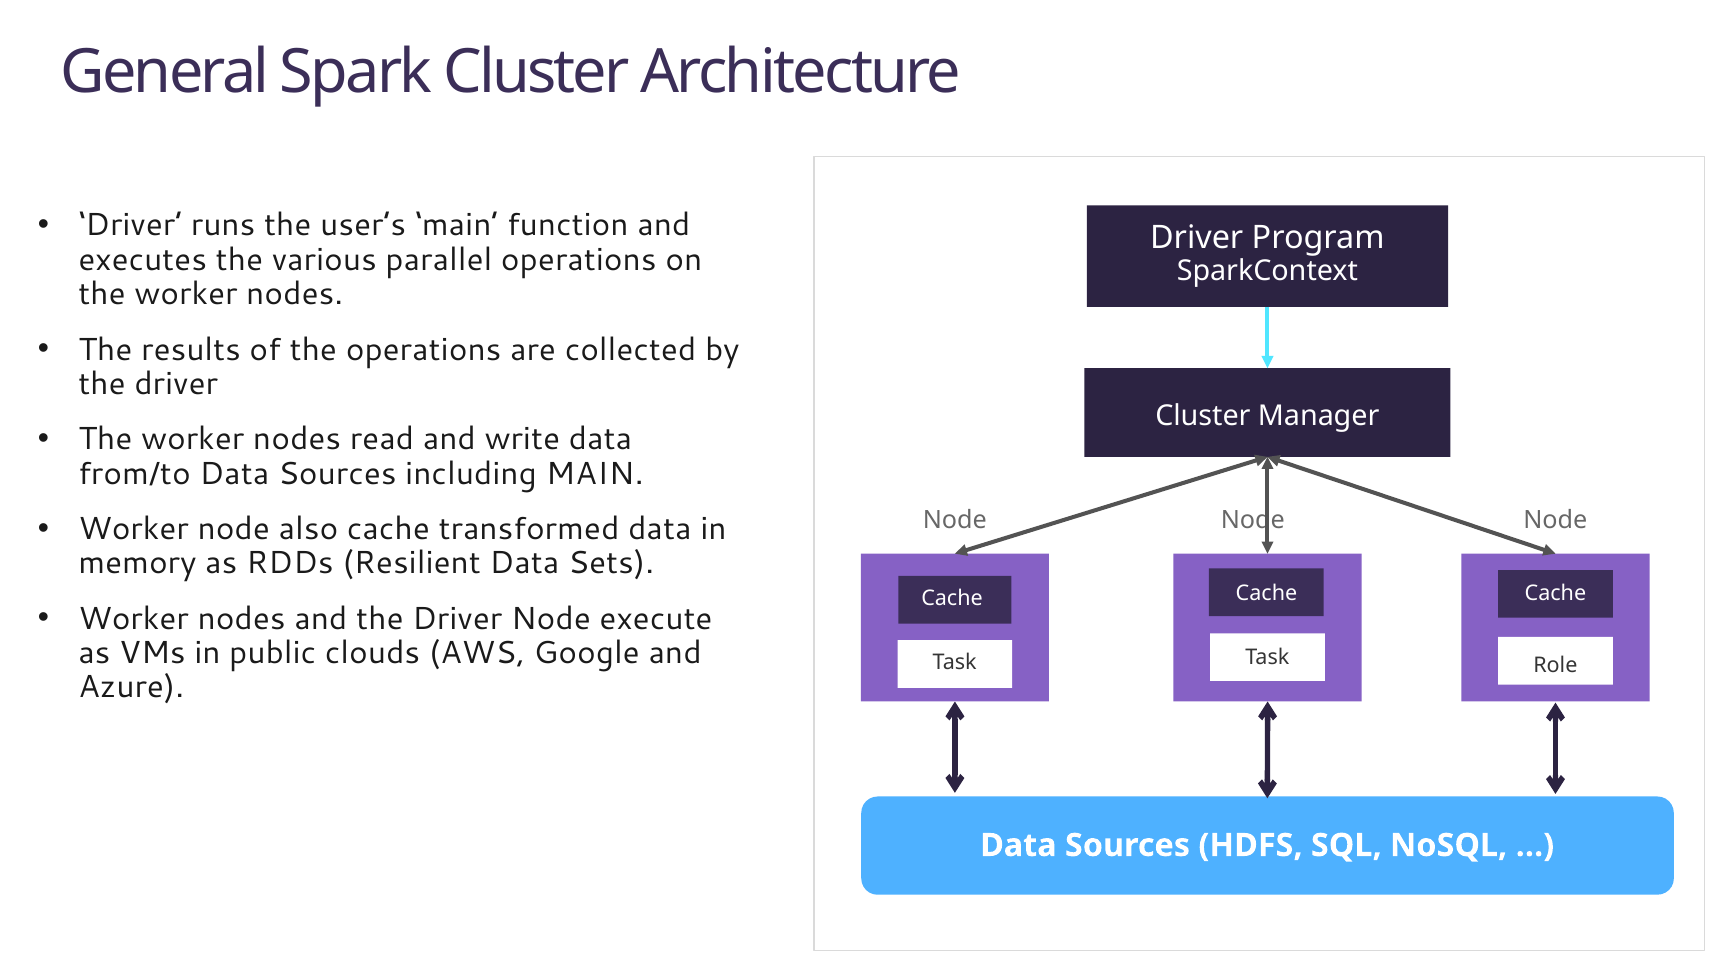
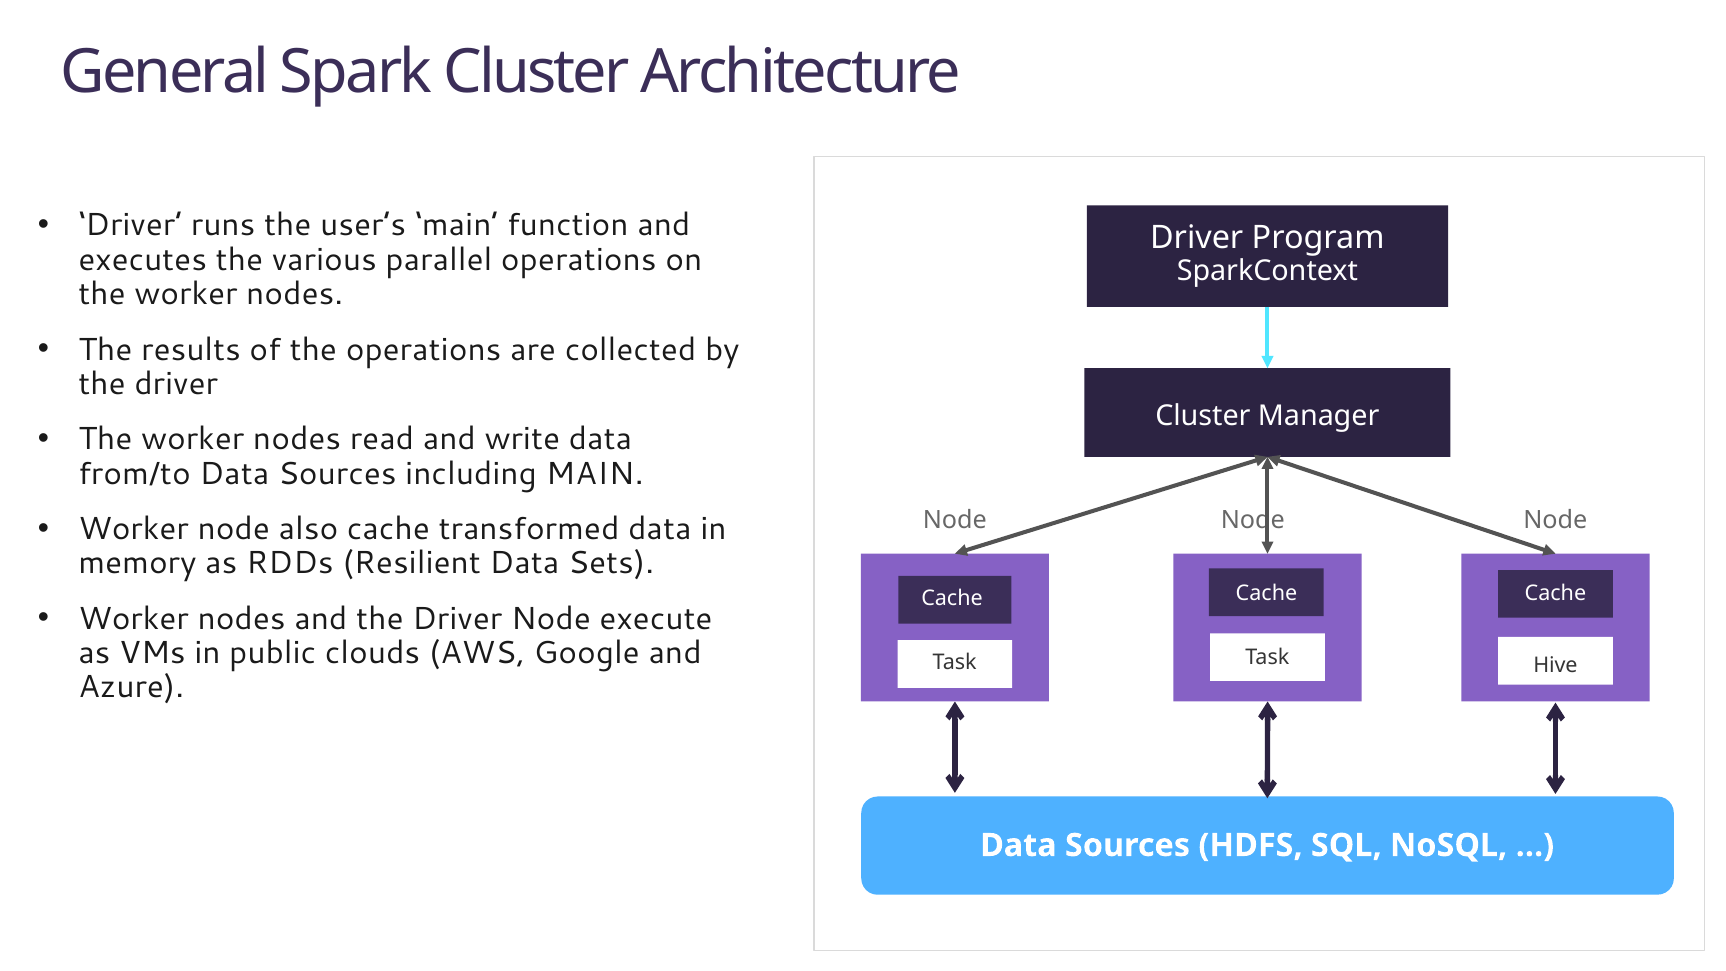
Role: Role -> Hive
